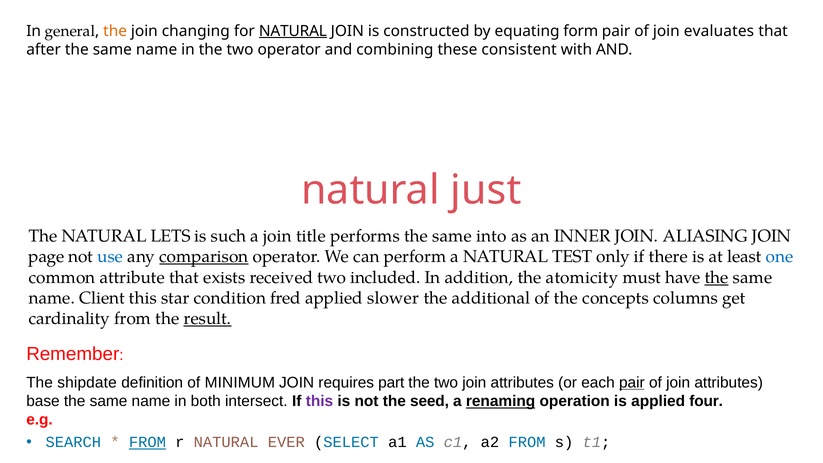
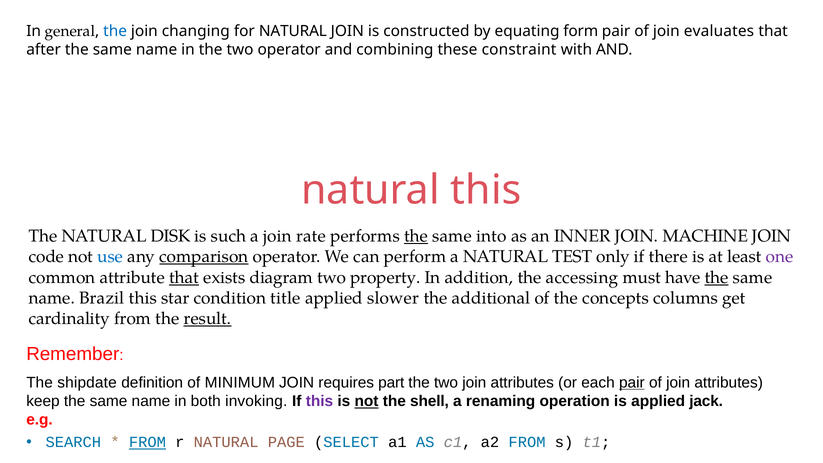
the at (115, 31) colour: orange -> blue
NATURAL at (293, 31) underline: present -> none
consistent: consistent -> constraint
natural just: just -> this
LETS: LETS -> DISK
title: title -> rate
the at (416, 236) underline: none -> present
ALIASING: ALIASING -> MACHINE
page: page -> code
one colour: blue -> purple
that at (184, 277) underline: none -> present
received: received -> diagram
included: included -> property
atomicity: atomicity -> accessing
Client: Client -> Brazil
fred: fred -> title
base: base -> keep
intersect: intersect -> invoking
not at (367, 401) underline: none -> present
seed: seed -> shell
renaming underline: present -> none
four: four -> jack
EVER: EVER -> PAGE
